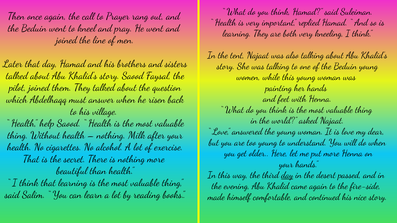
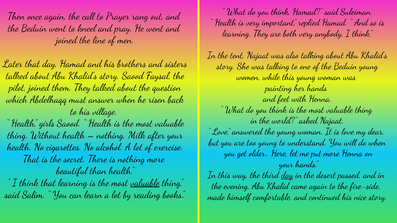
kneeling: kneeling -> anybody
help: help -> girls
valuable at (145, 183) underline: none -> present
